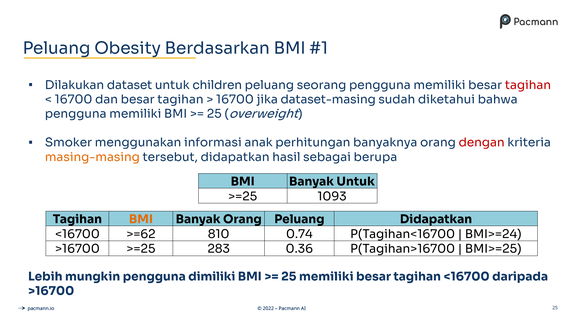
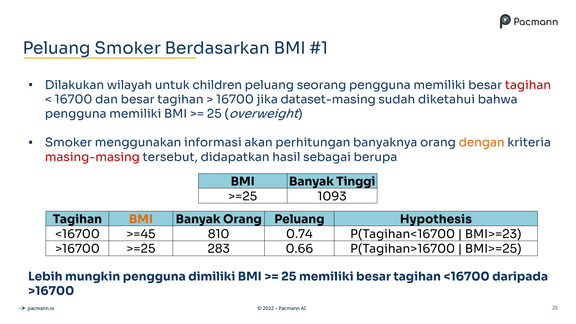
Peluang Obesity: Obesity -> Smoker
dataset: dataset -> wilayah
anak: anak -> akan
dengan colour: red -> orange
masing-masing colour: orange -> red
Banyak Untuk: Untuk -> Tinggi
Peluang Didapatkan: Didapatkan -> Hypothesis
>=62: >=62 -> >=45
BMI>=24: BMI>=24 -> BMI>=23
0.36: 0.36 -> 0.66
